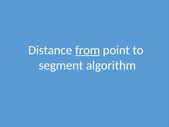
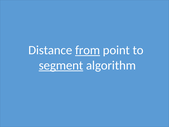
segment underline: none -> present
